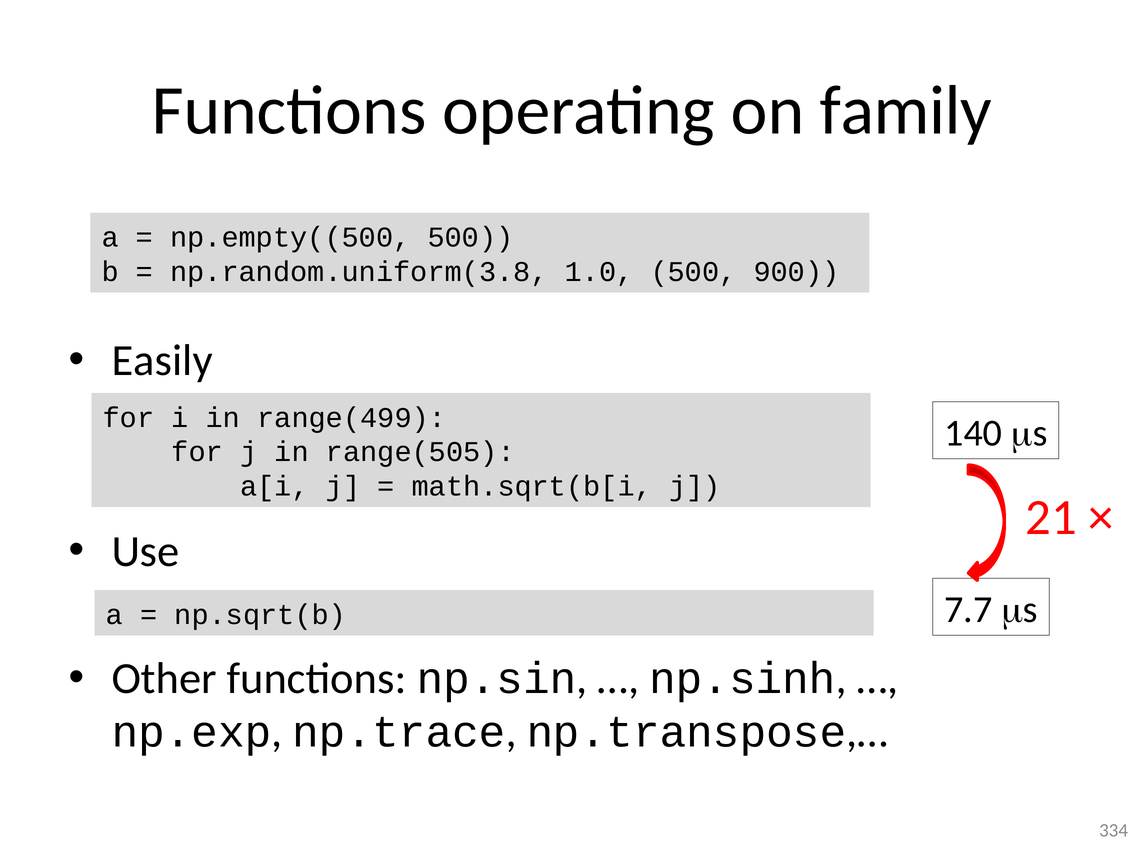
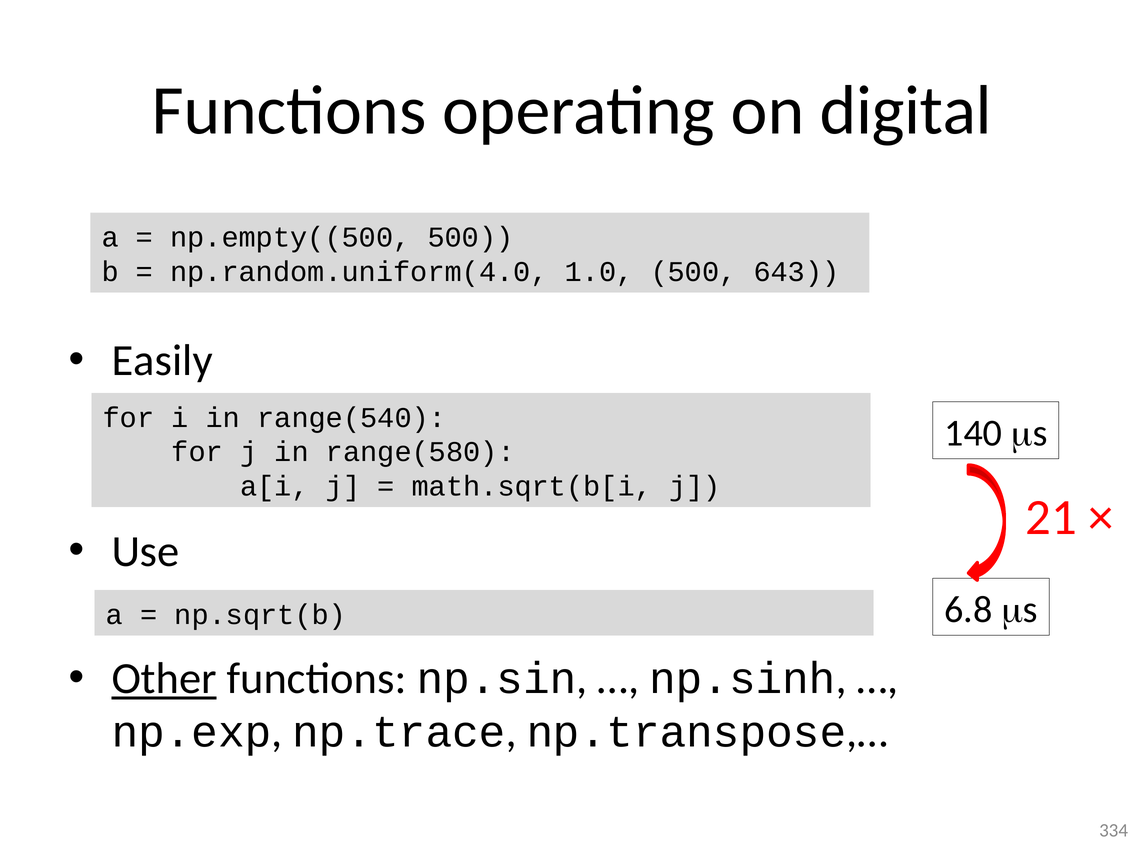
family: family -> digital
np.random.uniform(3.8: np.random.uniform(3.8 -> np.random.uniform(4.0
900: 900 -> 643
range(499: range(499 -> range(540
range(505: range(505 -> range(580
7.7: 7.7 -> 6.8
Other underline: none -> present
